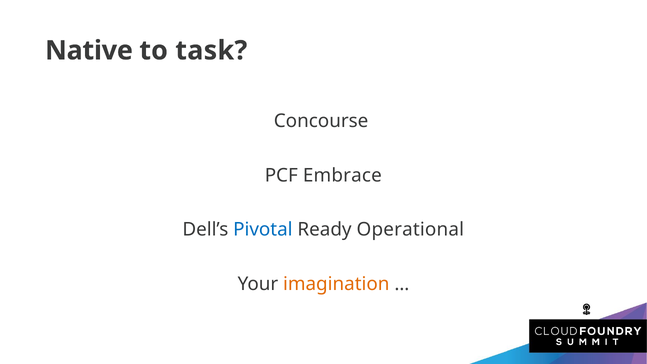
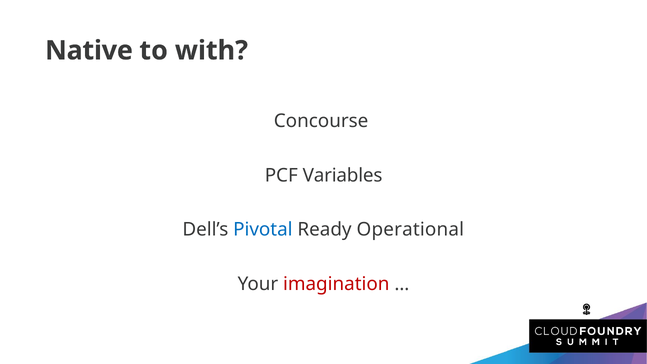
task: task -> with
Embrace: Embrace -> Variables
imagination colour: orange -> red
